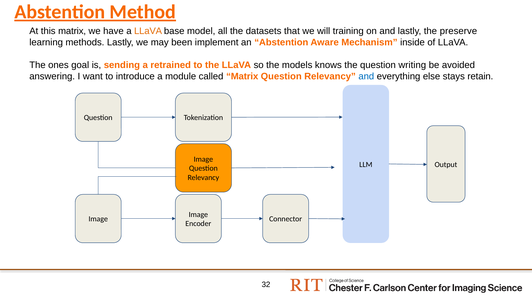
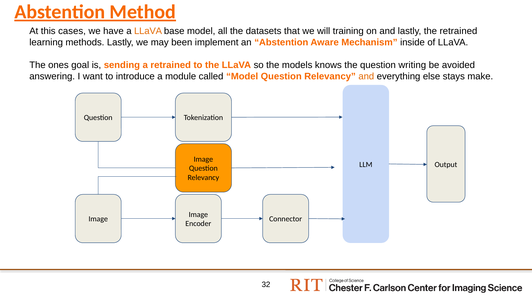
this matrix: matrix -> cases
the preserve: preserve -> retrained
called Matrix: Matrix -> Model
and at (366, 76) colour: blue -> orange
retain: retain -> make
